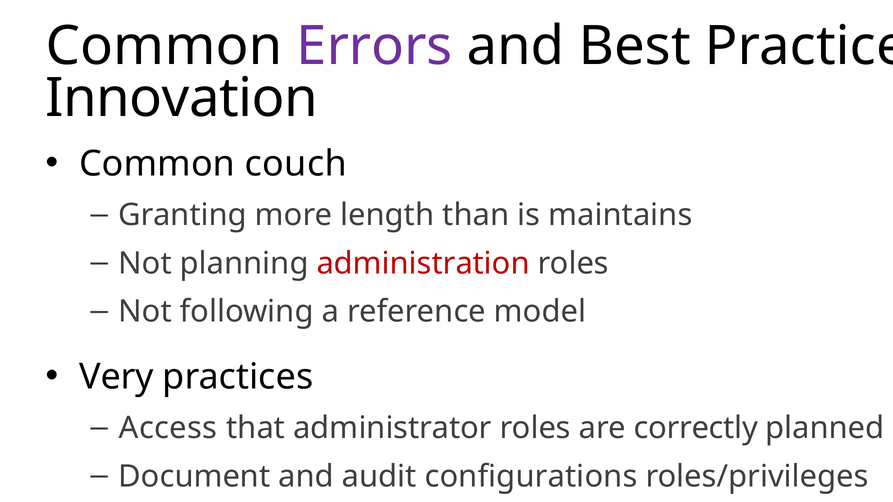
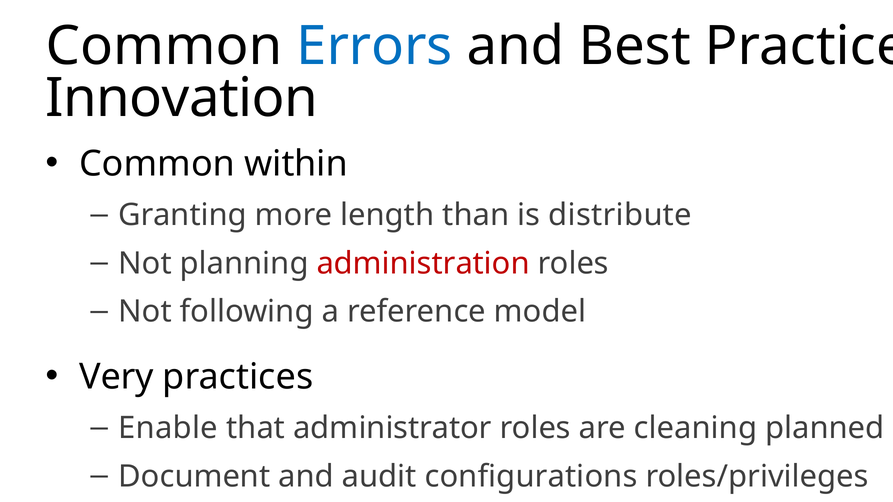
Errors colour: purple -> blue
couch: couch -> within
maintains: maintains -> distribute
Access: Access -> Enable
correctly: correctly -> cleaning
